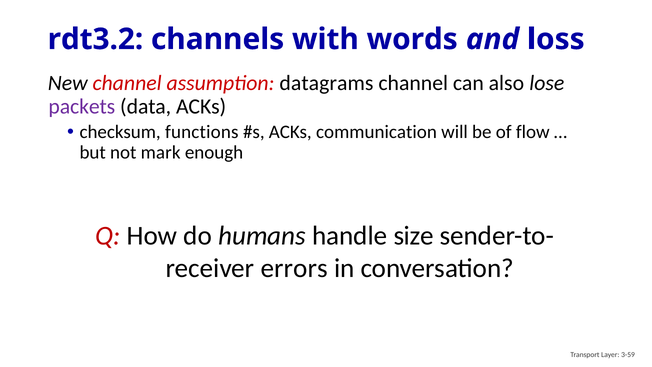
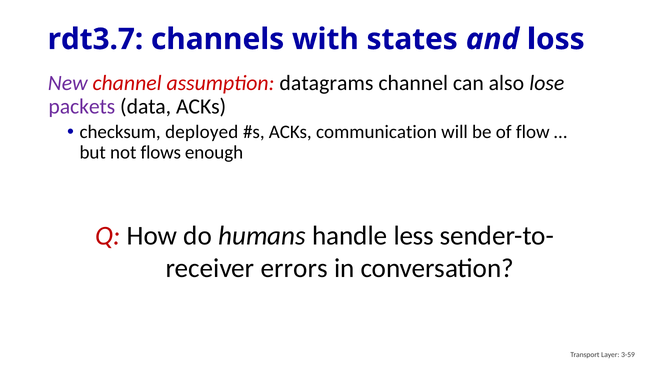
rdt3.2: rdt3.2 -> rdt3.7
words: words -> states
New colour: black -> purple
functions: functions -> deployed
mark: mark -> flows
size: size -> less
